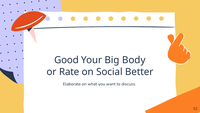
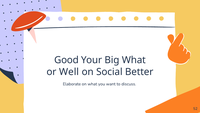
Big Body: Body -> What
Rate: Rate -> Well
